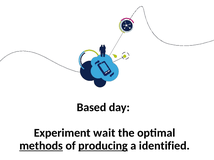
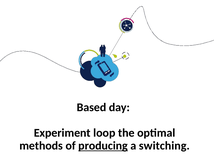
wait: wait -> loop
methods underline: present -> none
identified: identified -> switching
